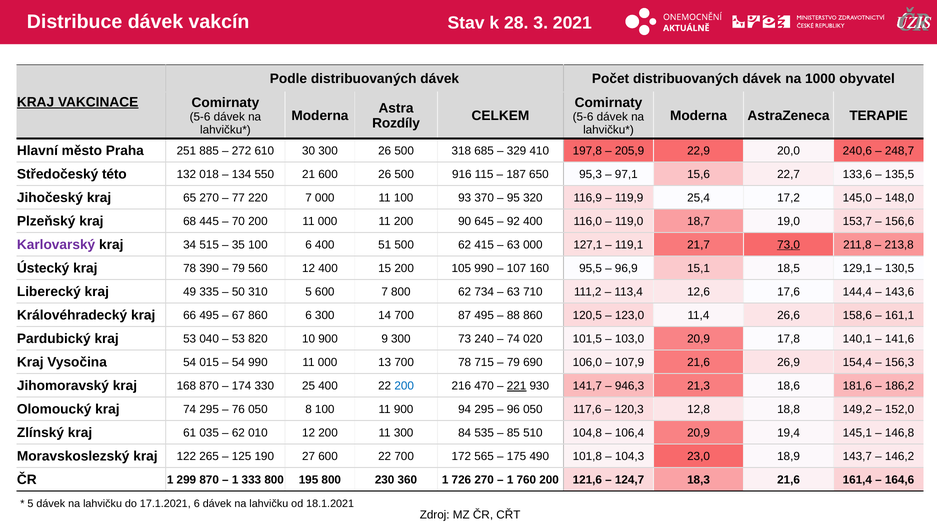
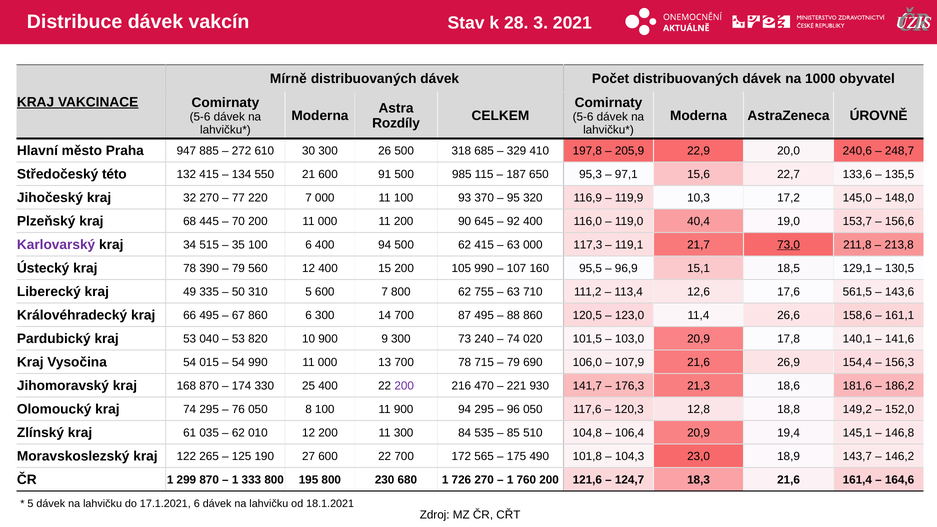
Podle: Podle -> Mírně
TERAPIE: TERAPIE -> ÚROVNĚ
251: 251 -> 947
132 018: 018 -> 415
600 26: 26 -> 91
916: 916 -> 985
65: 65 -> 32
25,4: 25,4 -> 10,3
18,7: 18,7 -> 40,4
400 51: 51 -> 94
127,1: 127,1 -> 117,3
734: 734 -> 755
144,4: 144,4 -> 561,5
200 at (404, 386) colour: blue -> purple
221 underline: present -> none
946,3: 946,3 -> 176,3
360: 360 -> 680
